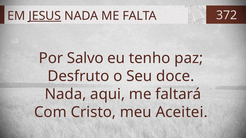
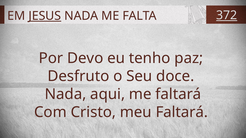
372 underline: none -> present
Salvo: Salvo -> Devo
meu Aceitei: Aceitei -> Faltará
